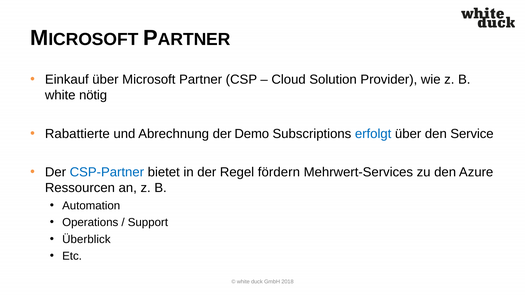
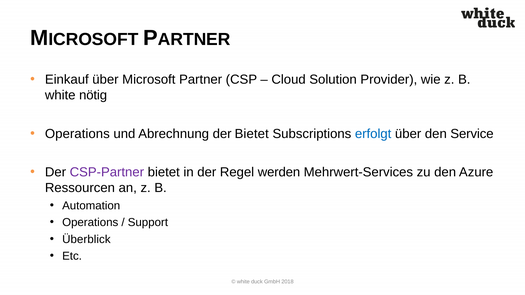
Rabattierte at (77, 134): Rabattierte -> Operations
der Demo: Demo -> Bietet
CSP-Partner colour: blue -> purple
fördern: fördern -> werden
